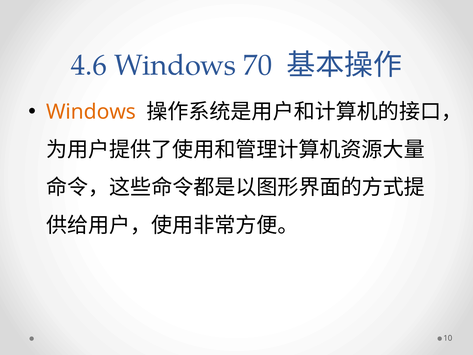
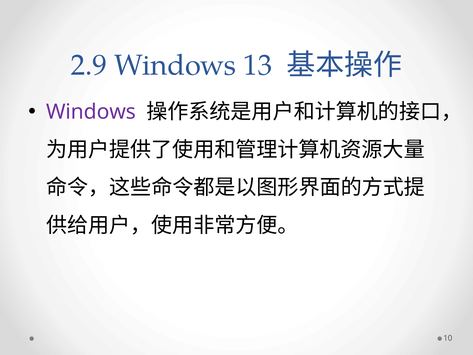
4.6: 4.6 -> 2.9
70: 70 -> 13
Windows at (91, 112) colour: orange -> purple
